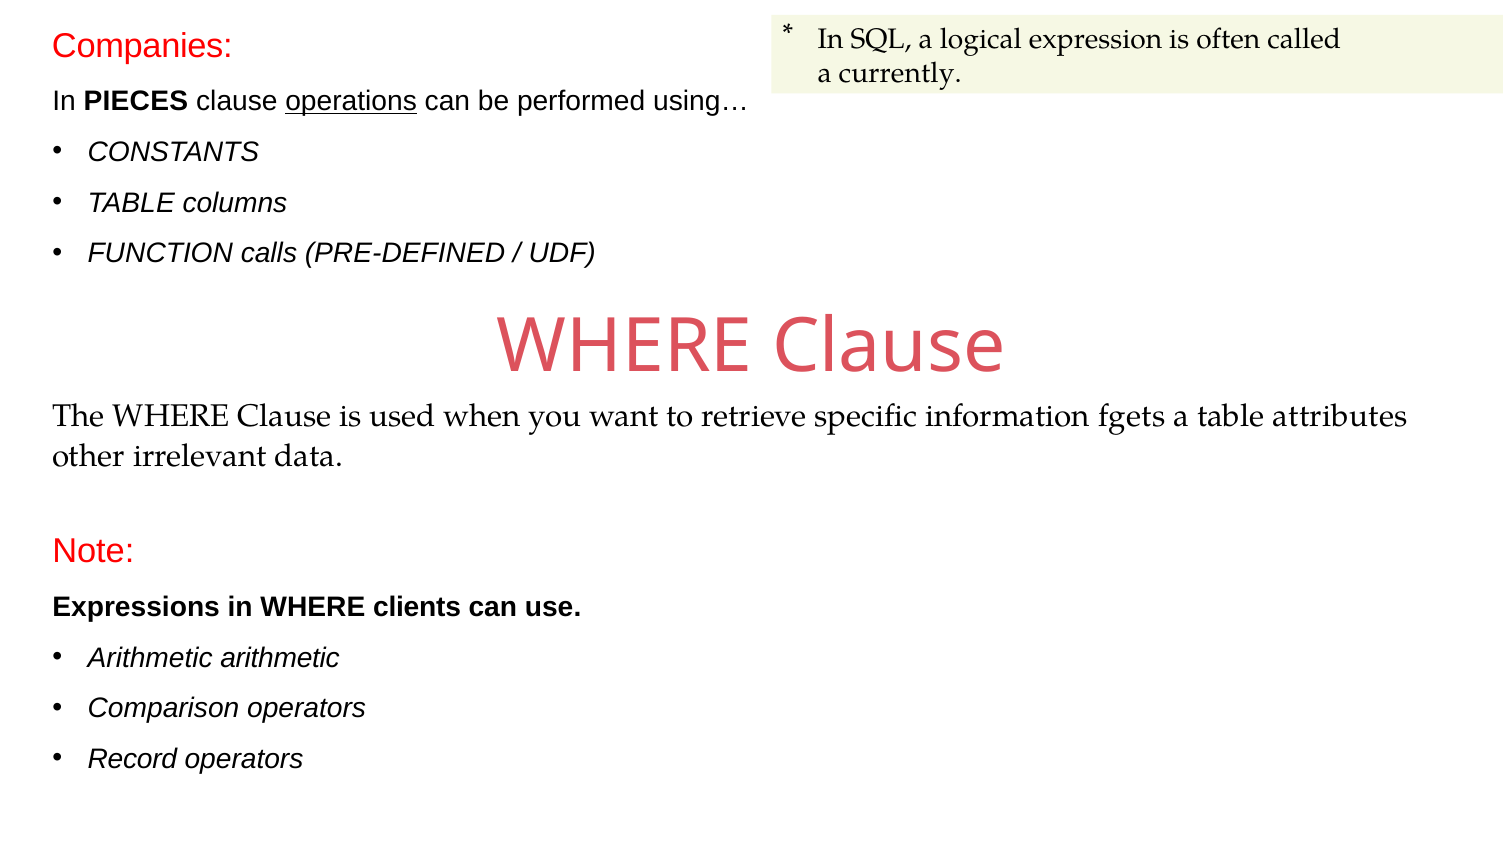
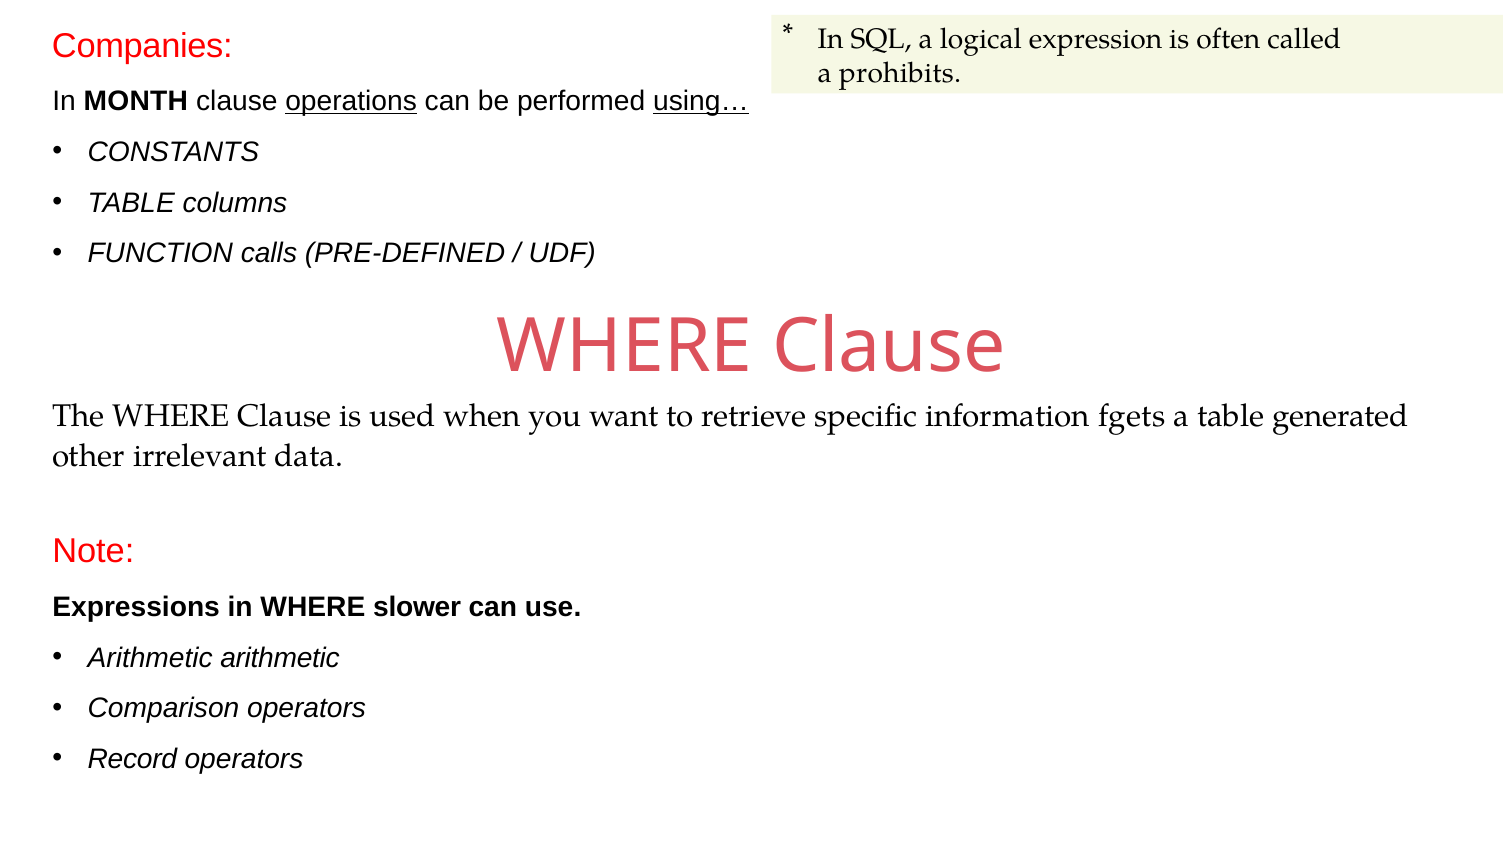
currently: currently -> prohibits
PIECES: PIECES -> MONTH
using… underline: none -> present
attributes: attributes -> generated
clients: clients -> slower
